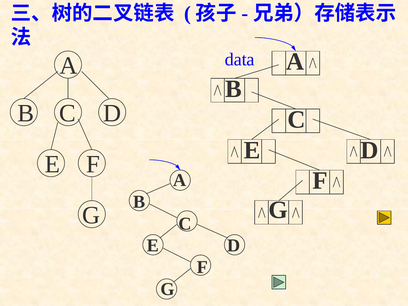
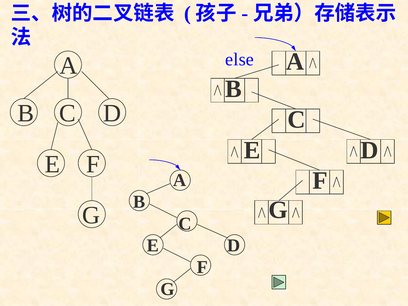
data: data -> else
